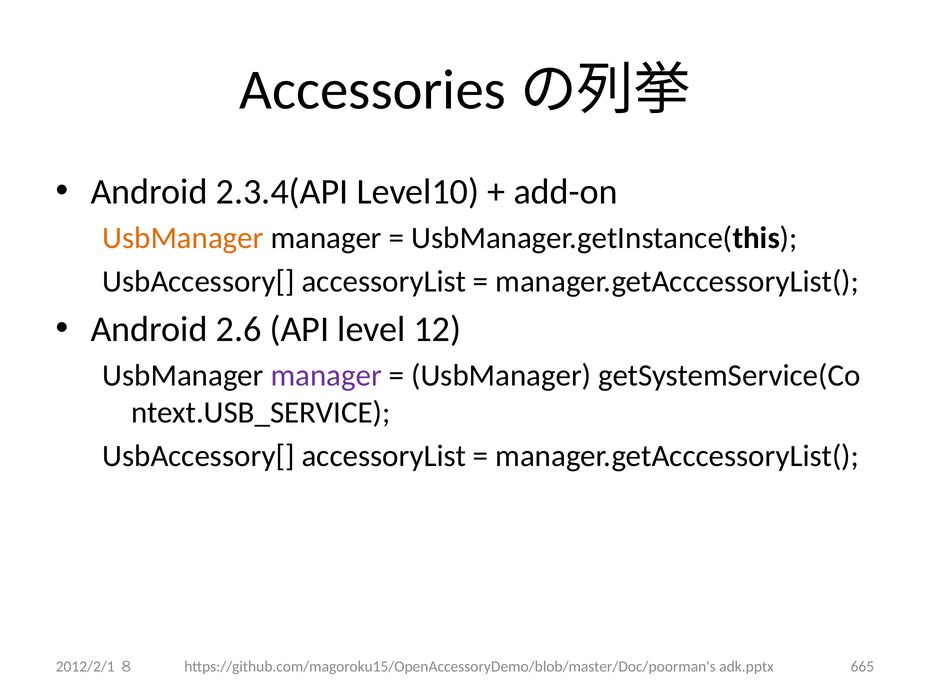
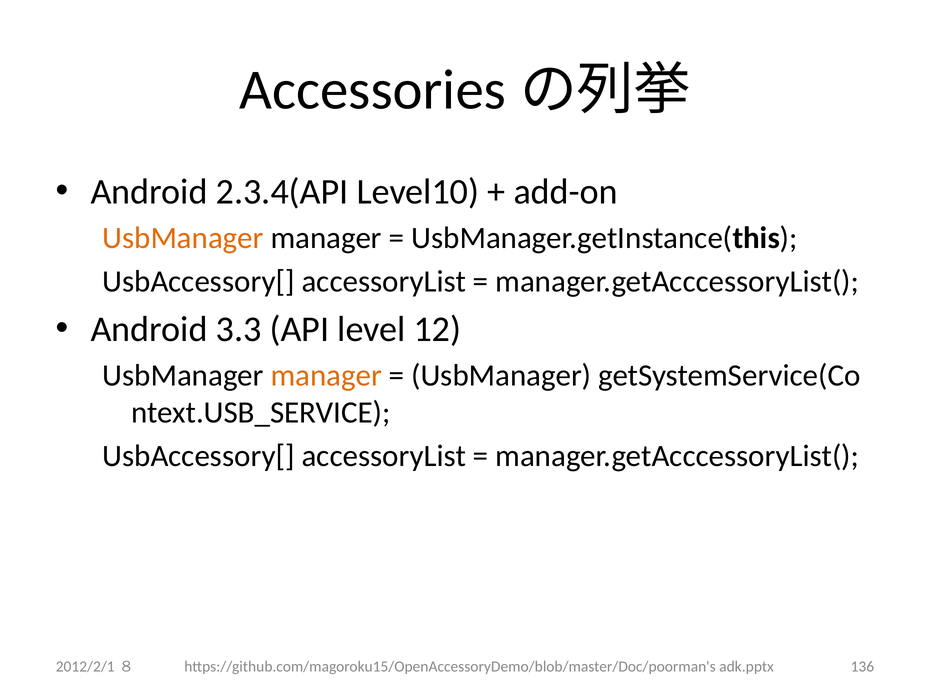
2.6: 2.6 -> 3.3
manager at (326, 375) colour: purple -> orange
665: 665 -> 136
